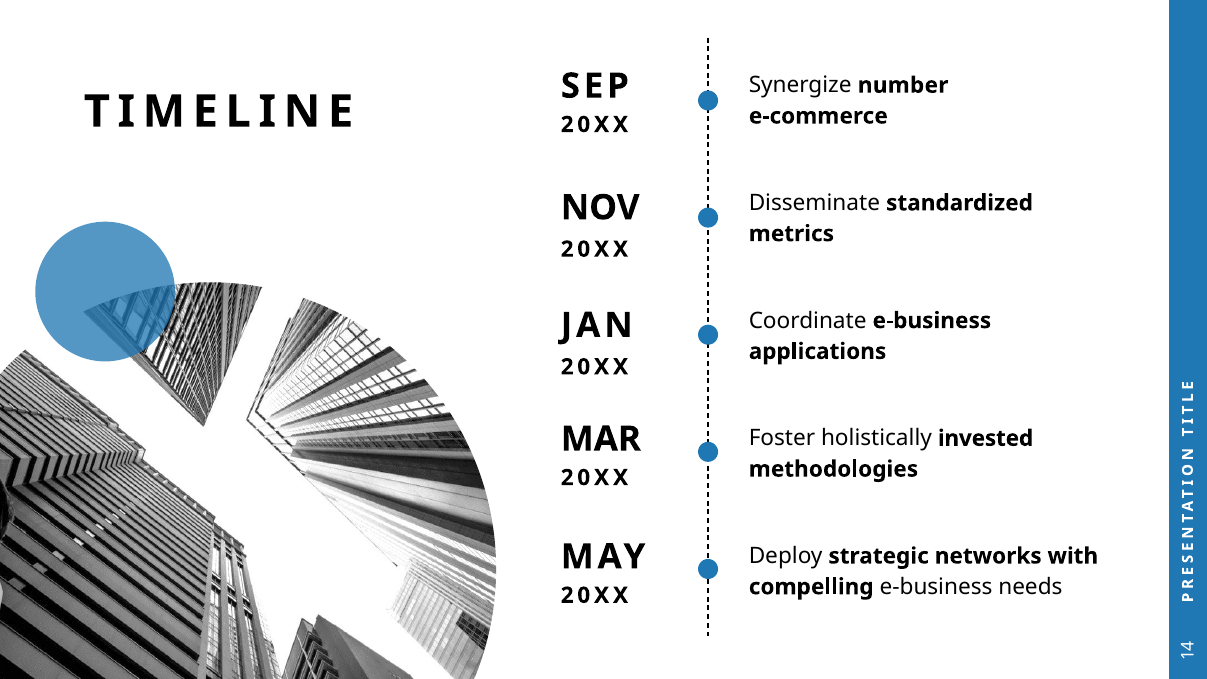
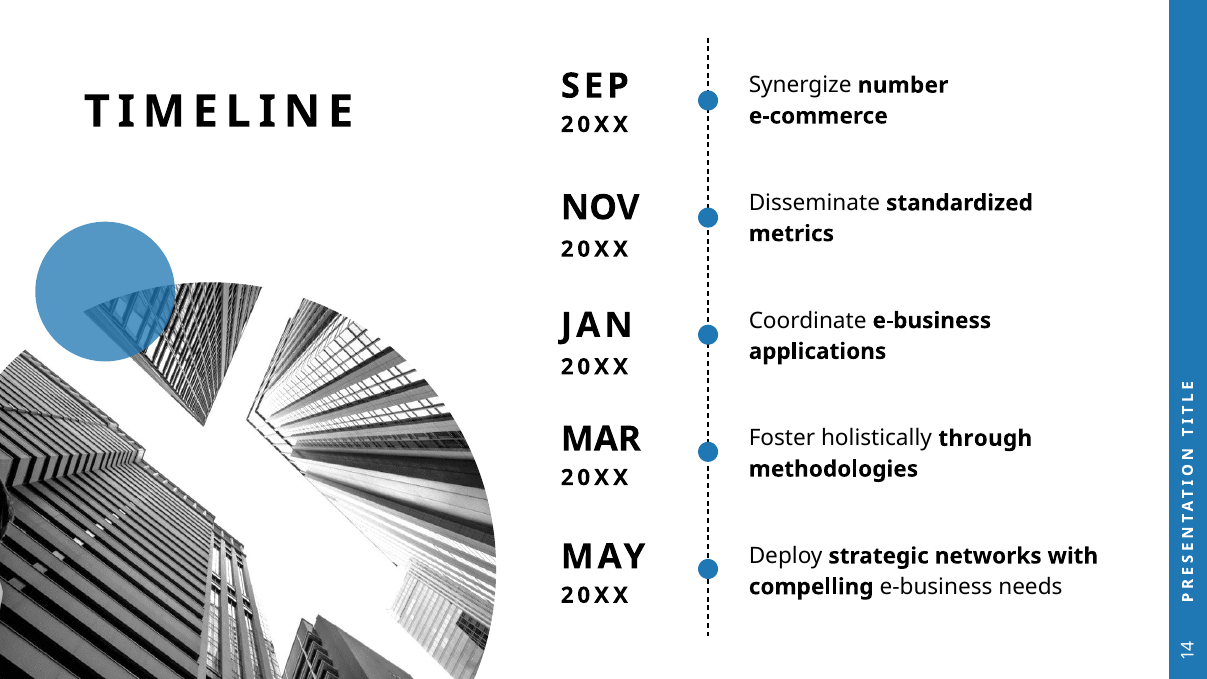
invested: invested -> through
